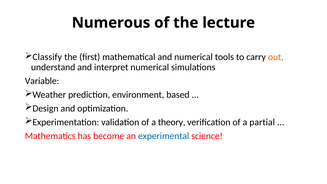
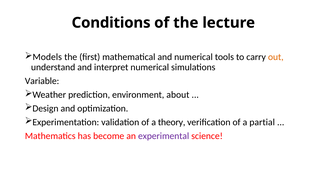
Numerous: Numerous -> Conditions
Classify: Classify -> Models
based: based -> about
experimental colour: blue -> purple
